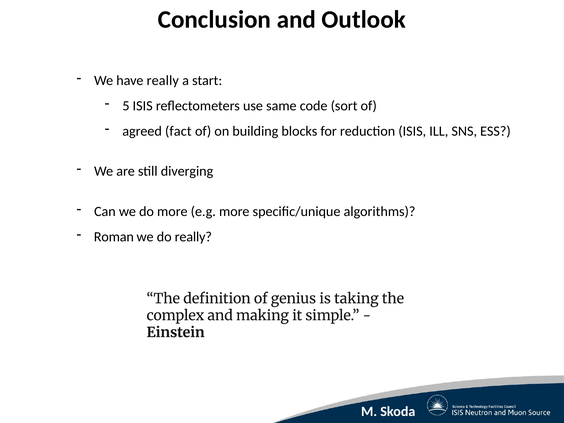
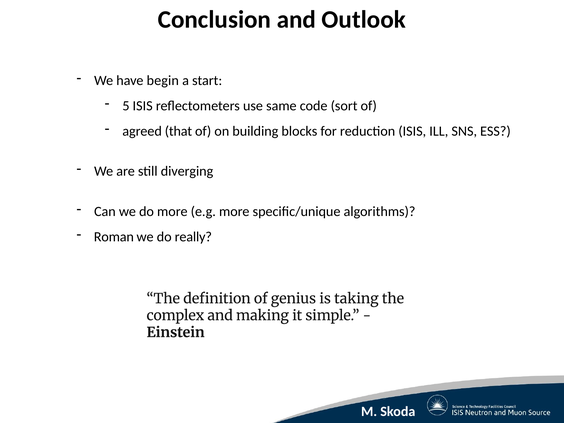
have really: really -> begin
fact: fact -> that
